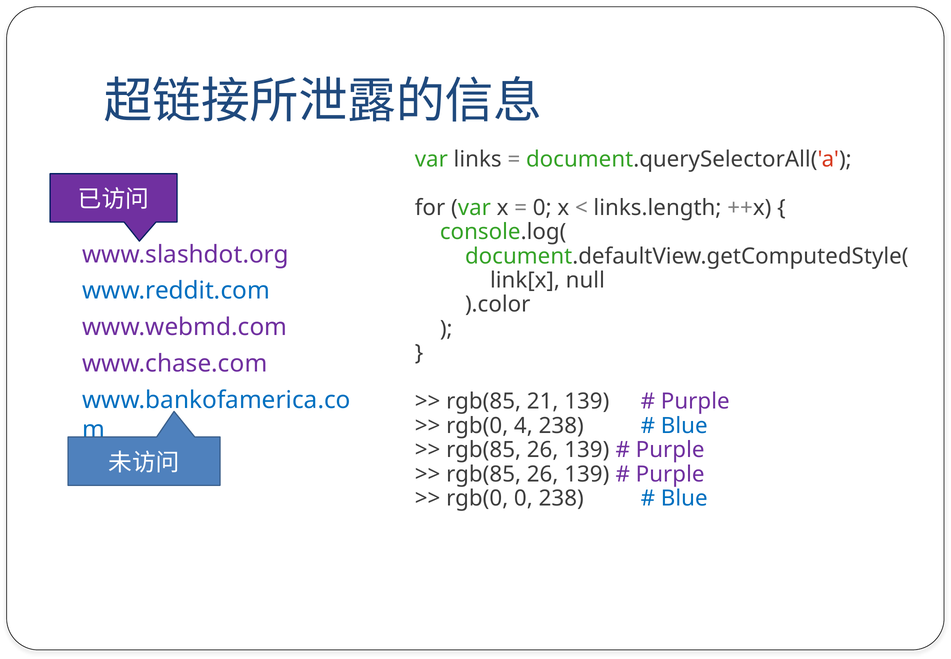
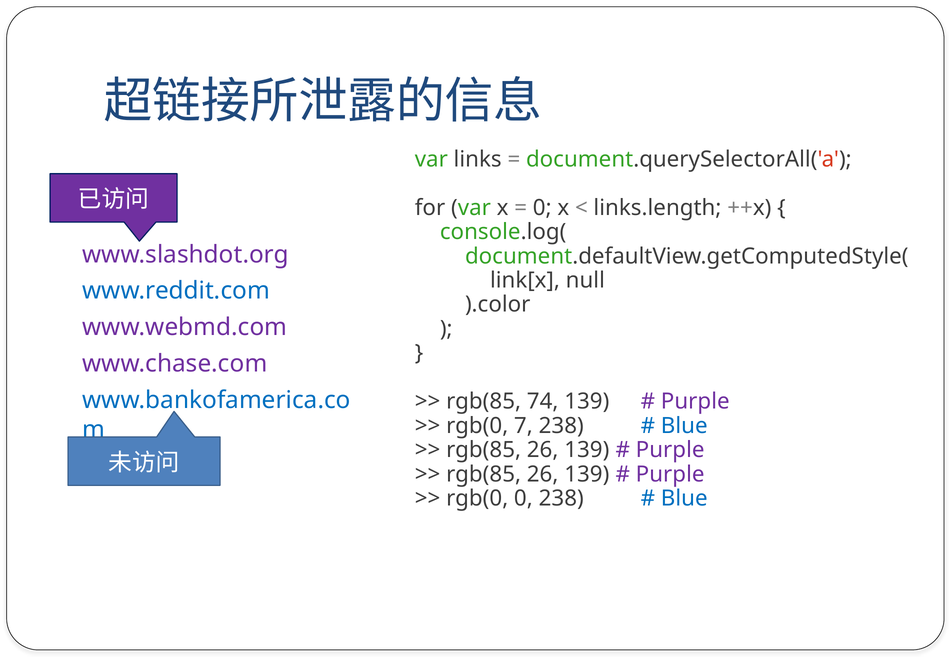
21: 21 -> 74
4: 4 -> 7
